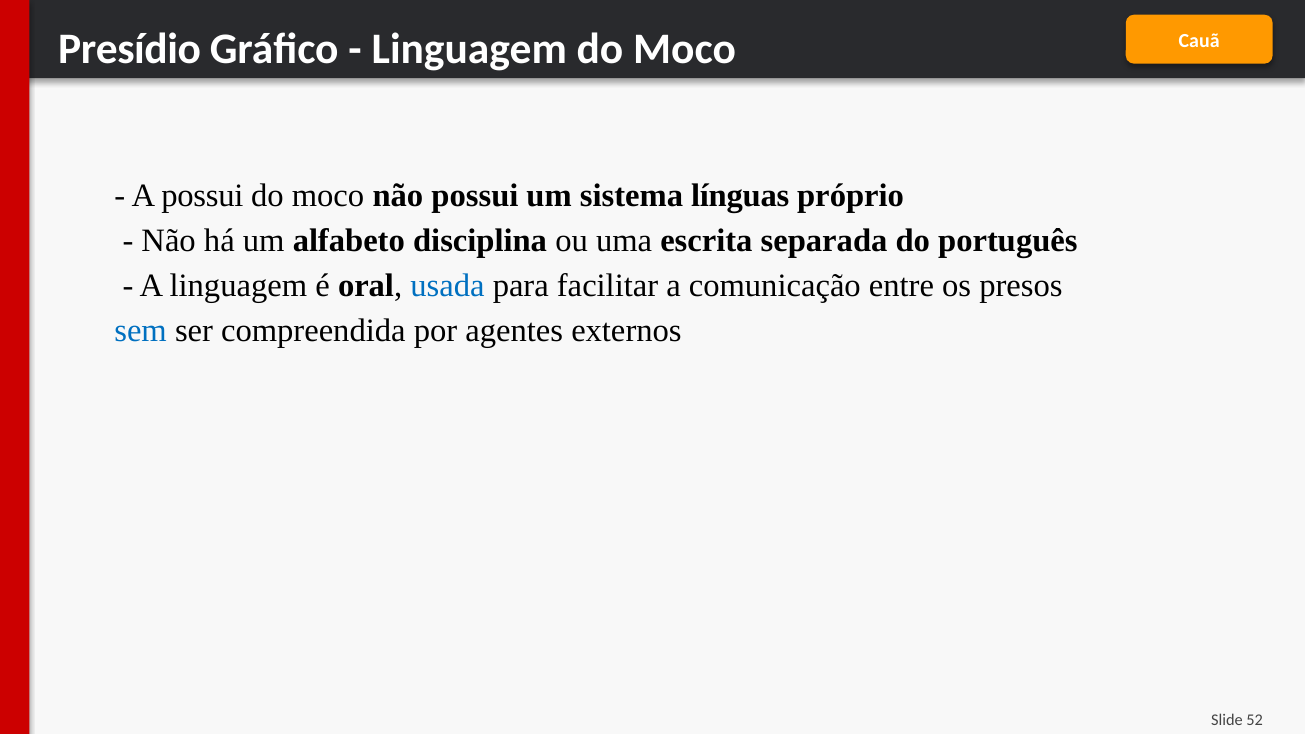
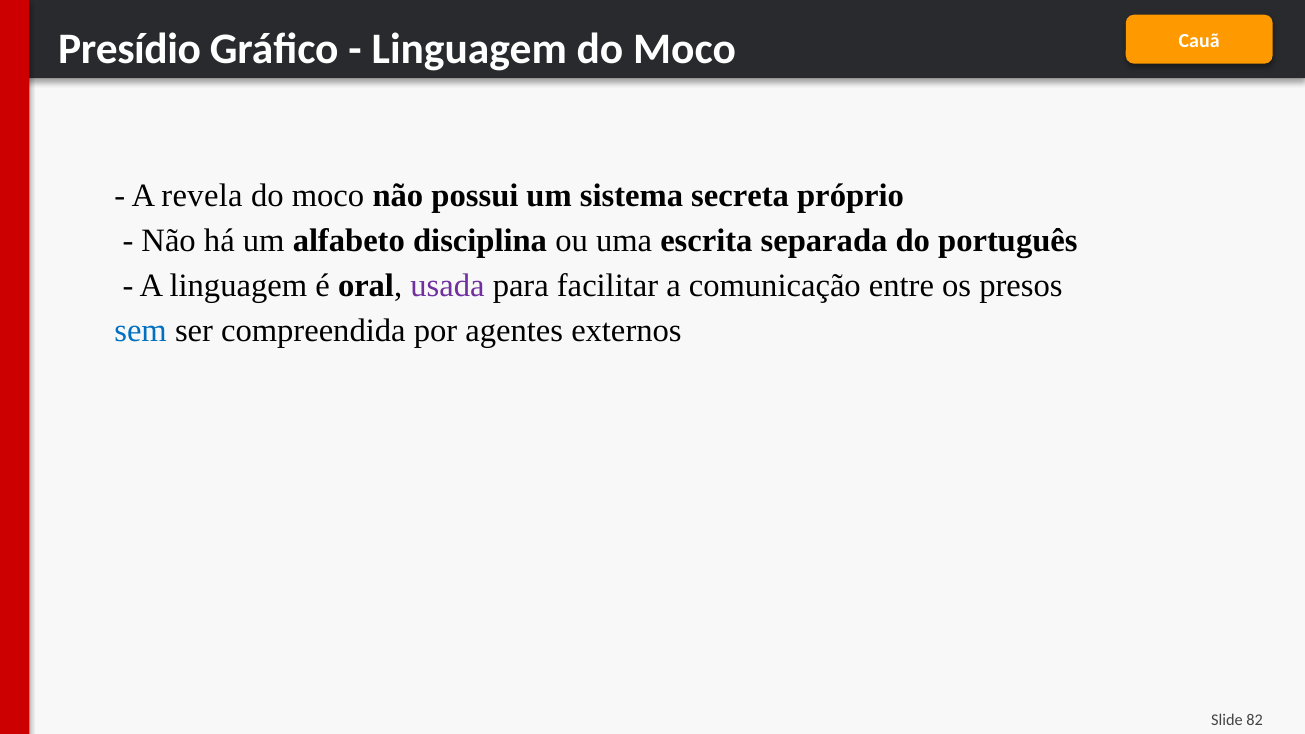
A possui: possui -> revela
línguas: línguas -> secreta
usada colour: blue -> purple
52: 52 -> 82
